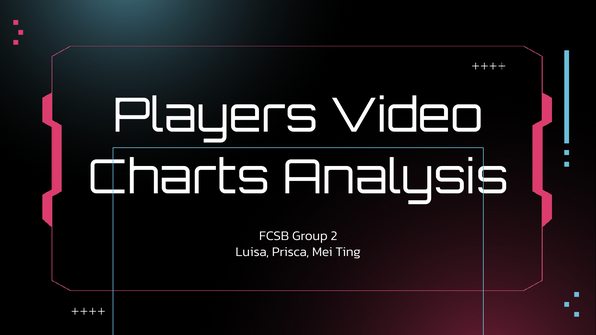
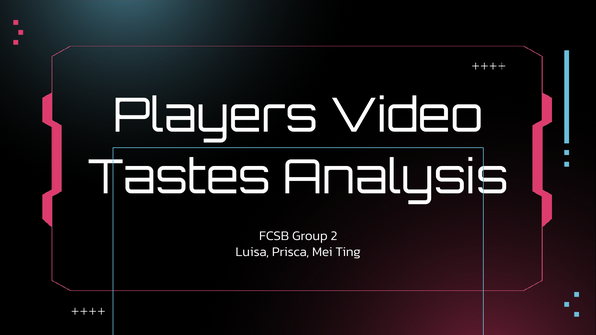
Charts: Charts -> Tastes
